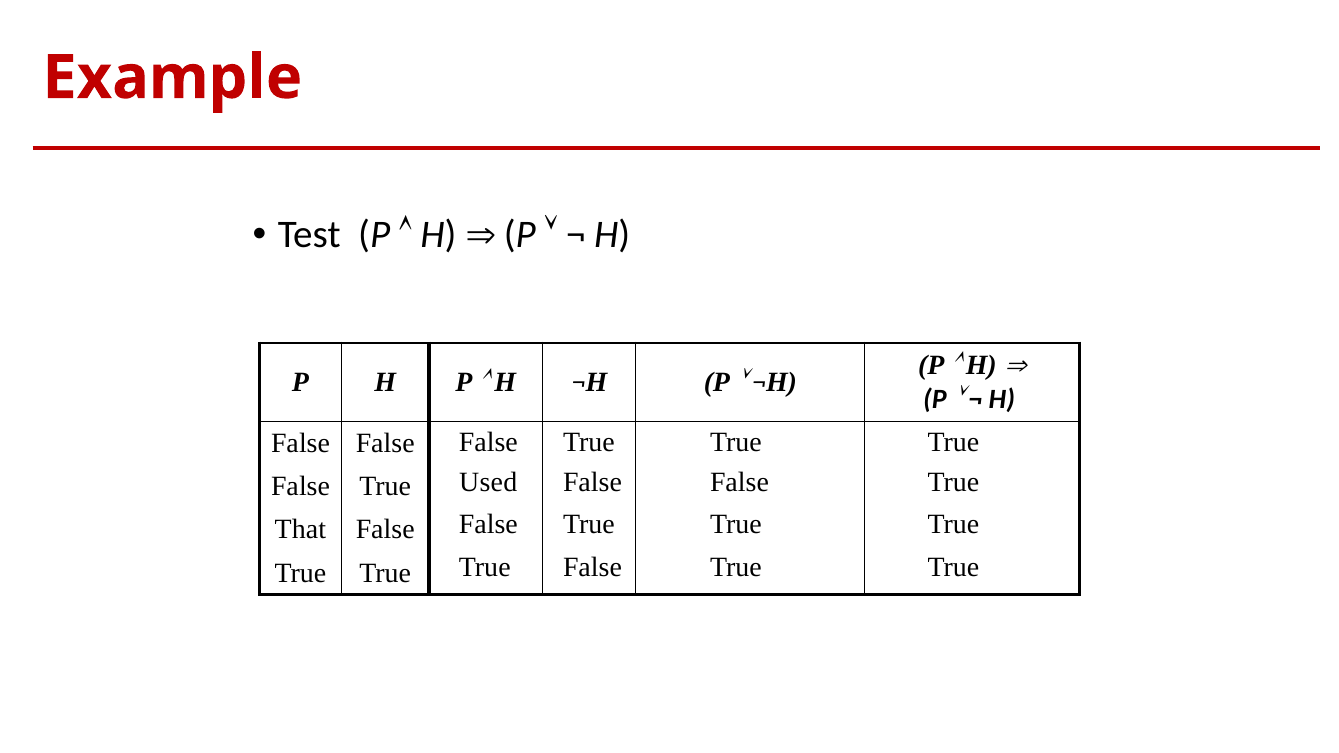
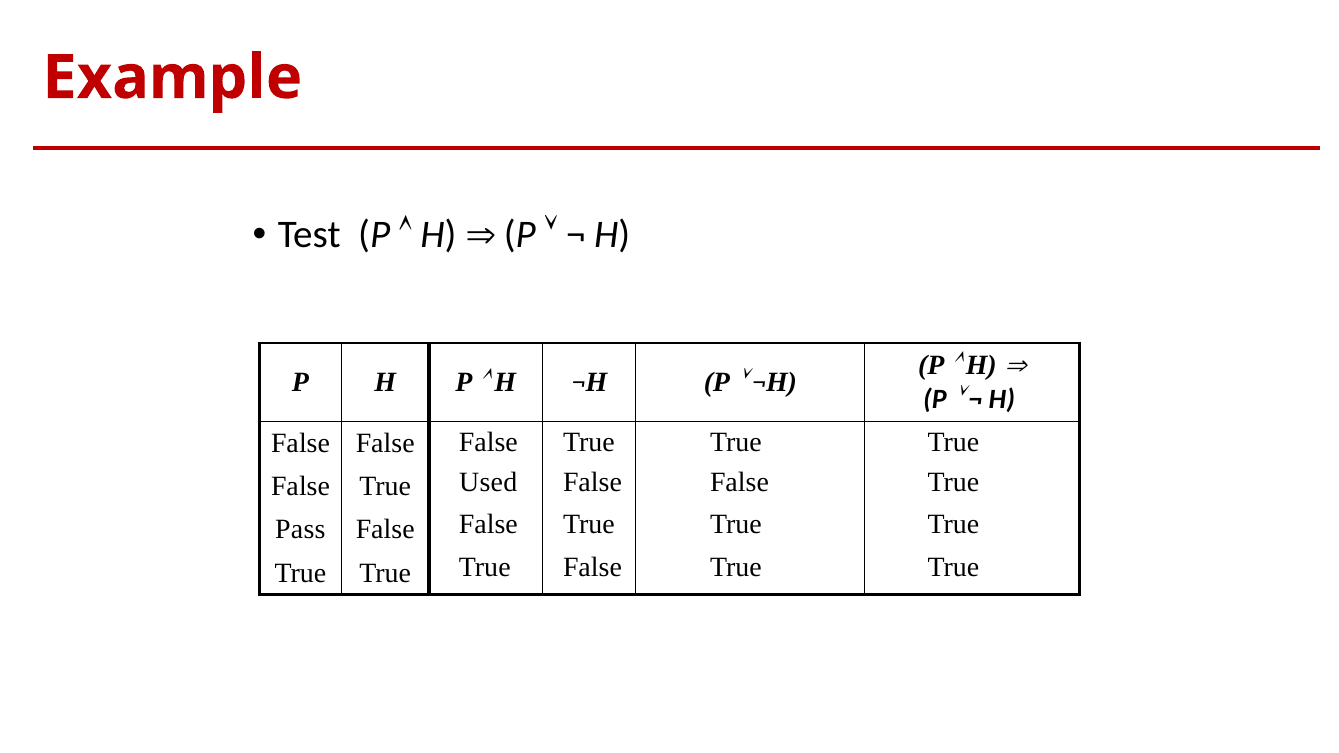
That: That -> Pass
